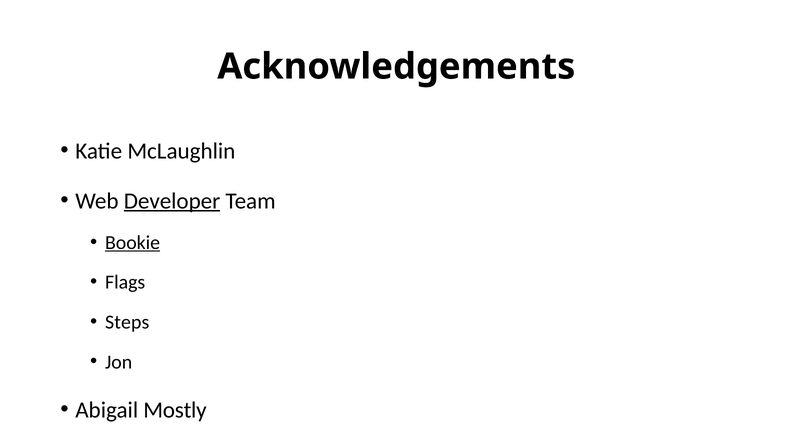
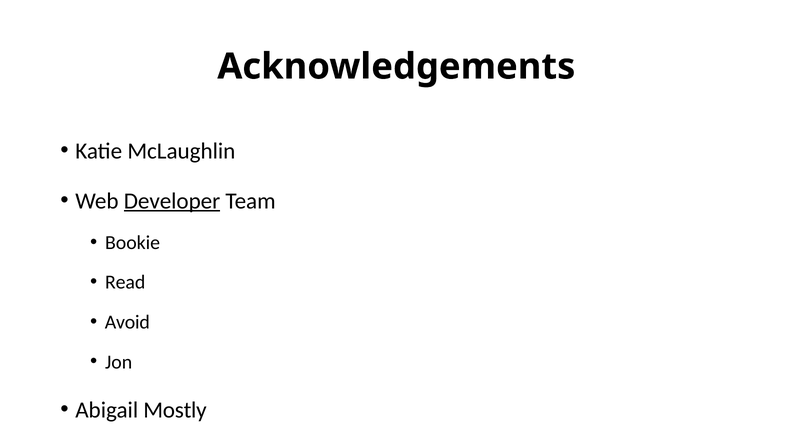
Bookie underline: present -> none
Flags: Flags -> Read
Steps: Steps -> Avoid
